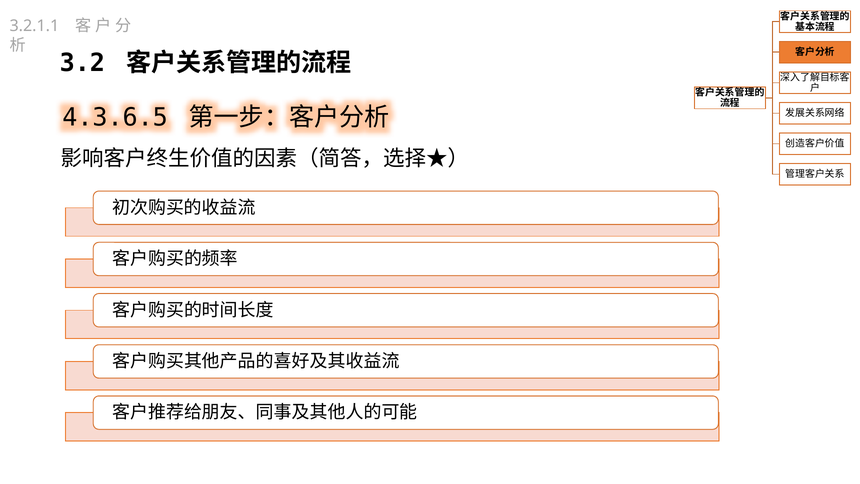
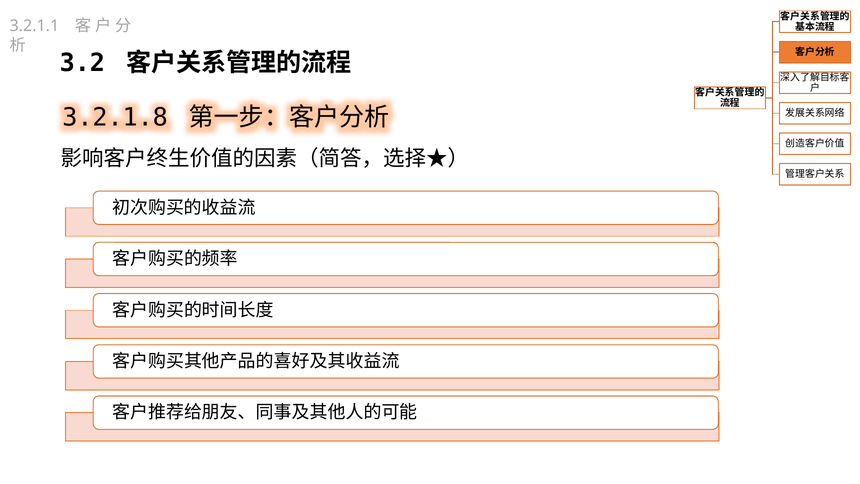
4.3.6.5: 4.3.6.5 -> 3.2.1.8
